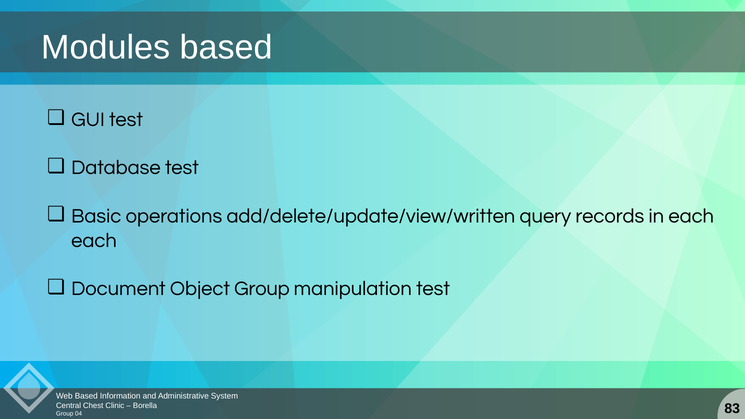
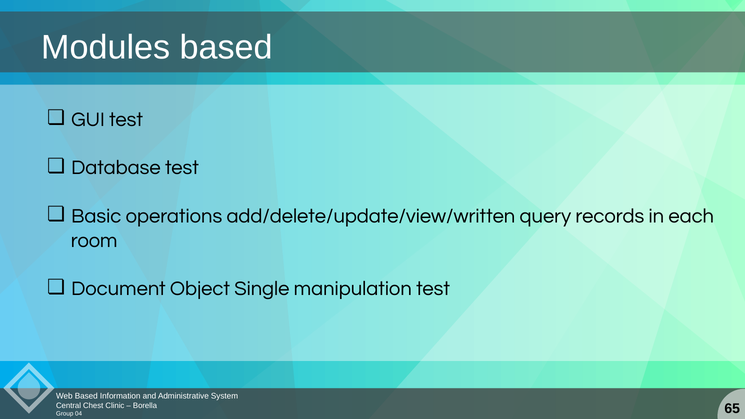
each at (94, 240): each -> room
Object Group: Group -> Single
83: 83 -> 65
